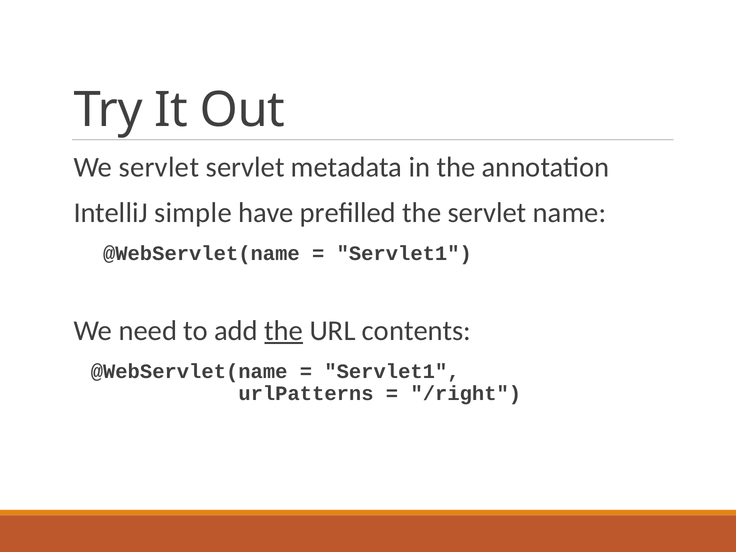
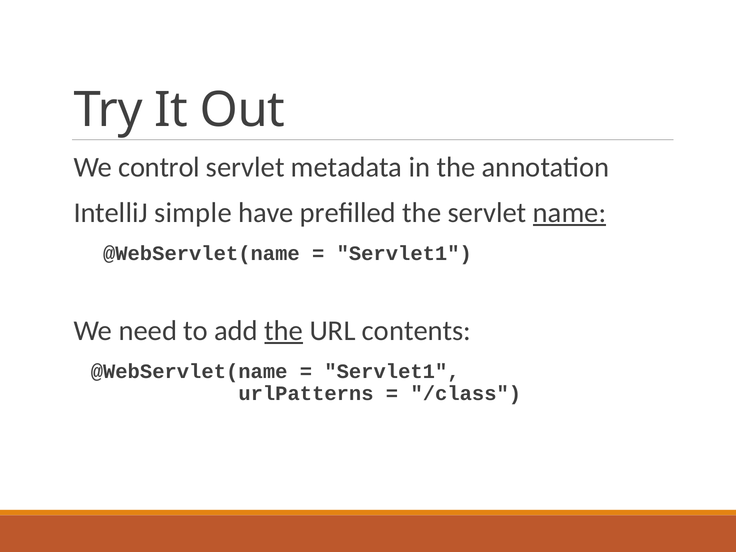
We servlet: servlet -> control
name underline: none -> present
/right: /right -> /class
